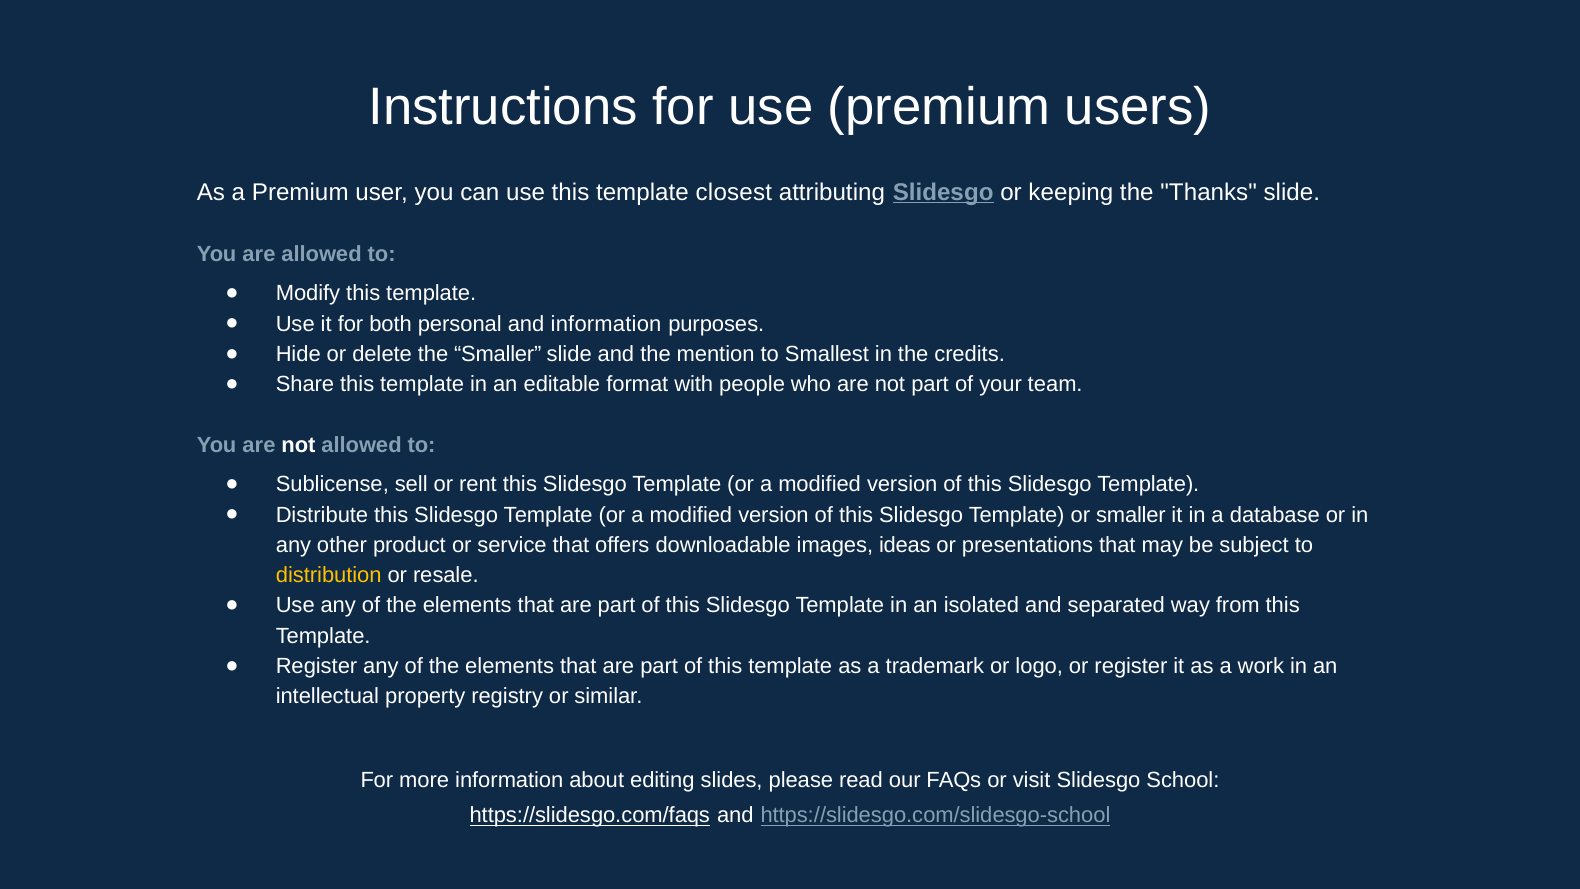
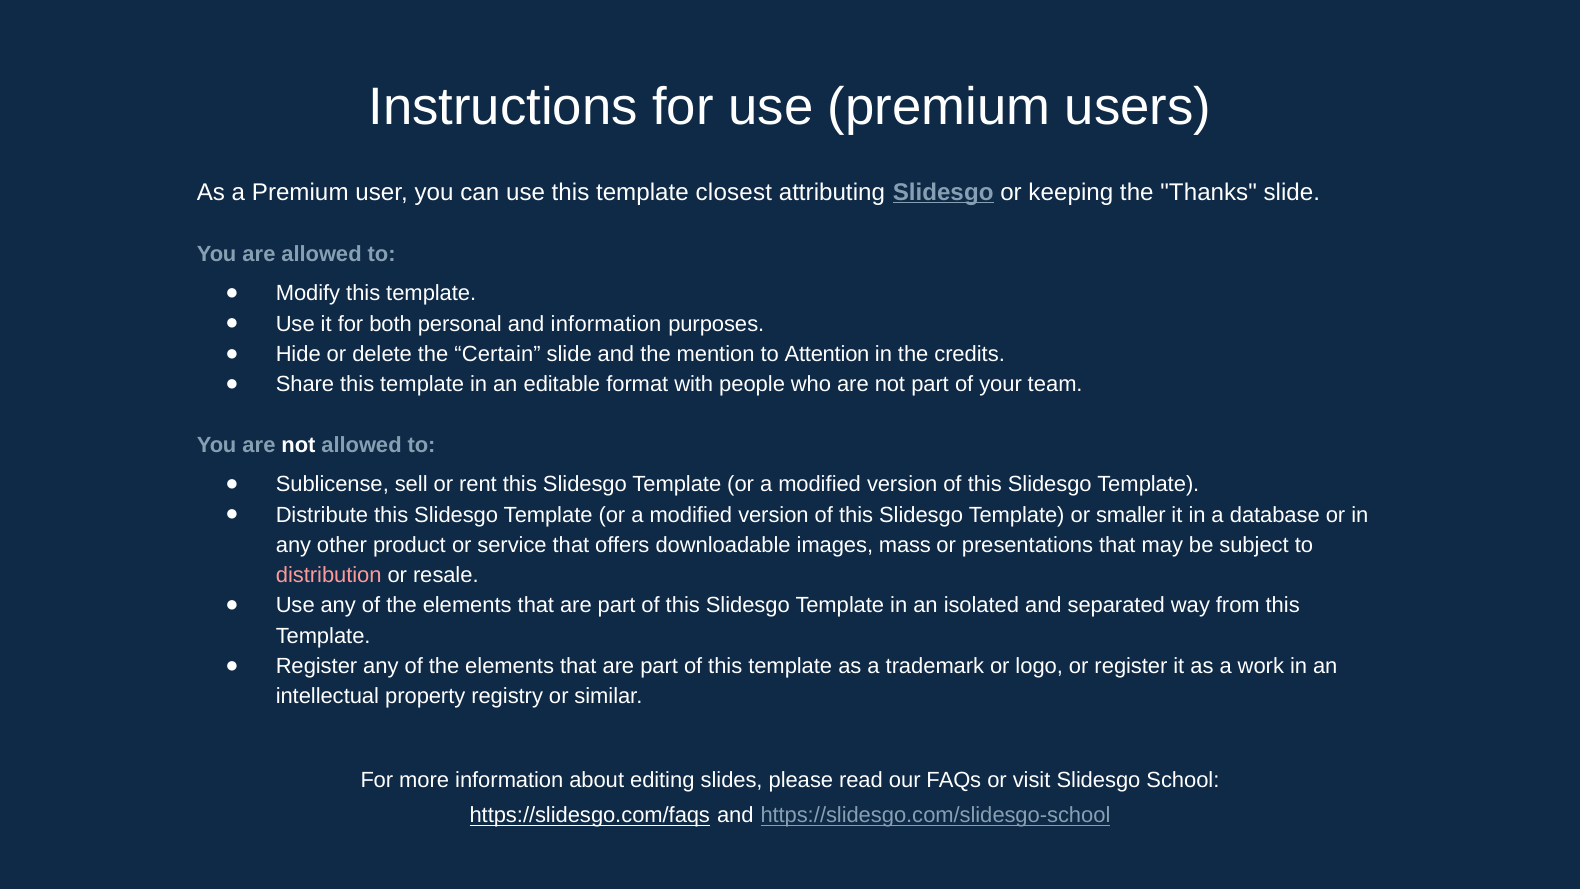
the Smaller: Smaller -> Certain
Smallest: Smallest -> Attention
ideas: ideas -> mass
distribution colour: yellow -> pink
